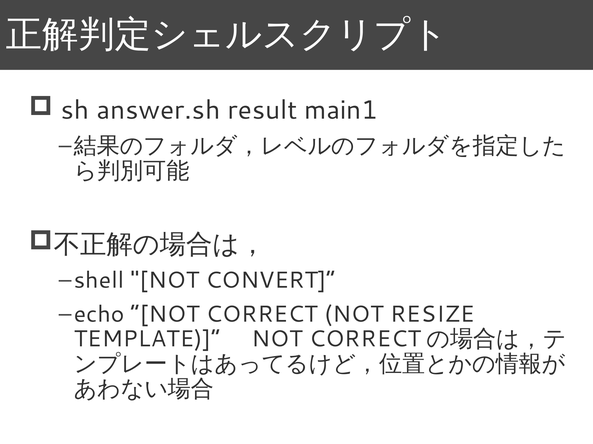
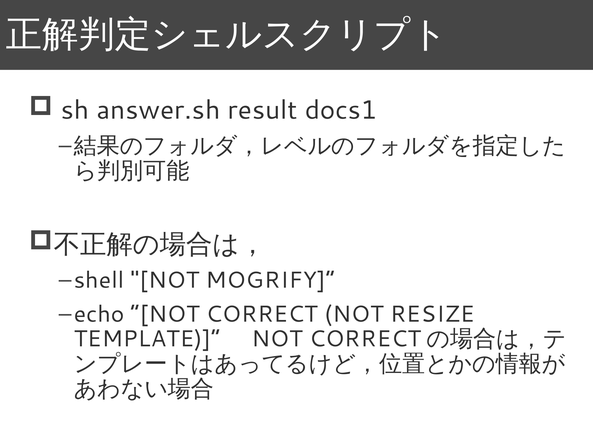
main1: main1 -> docs1
CONVERT]“: CONVERT]“ -> MOGRIFY]“
